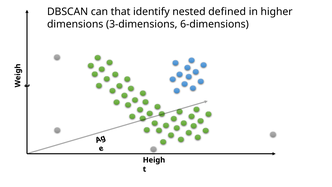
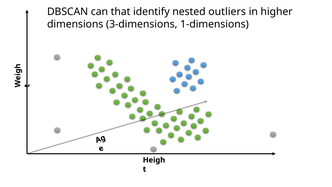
defined: defined -> outliers
6-dimensions: 6-dimensions -> 1-dimensions
